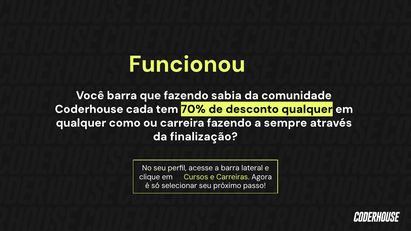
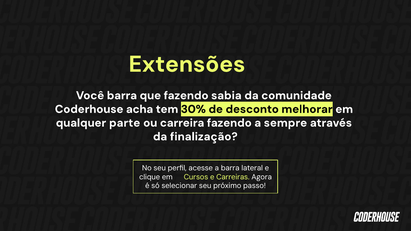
Funcionou: Funcionou -> Extensões
cada: cada -> acha
70%: 70% -> 30%
desconto qualquer: qualquer -> melhorar
como: como -> parte
